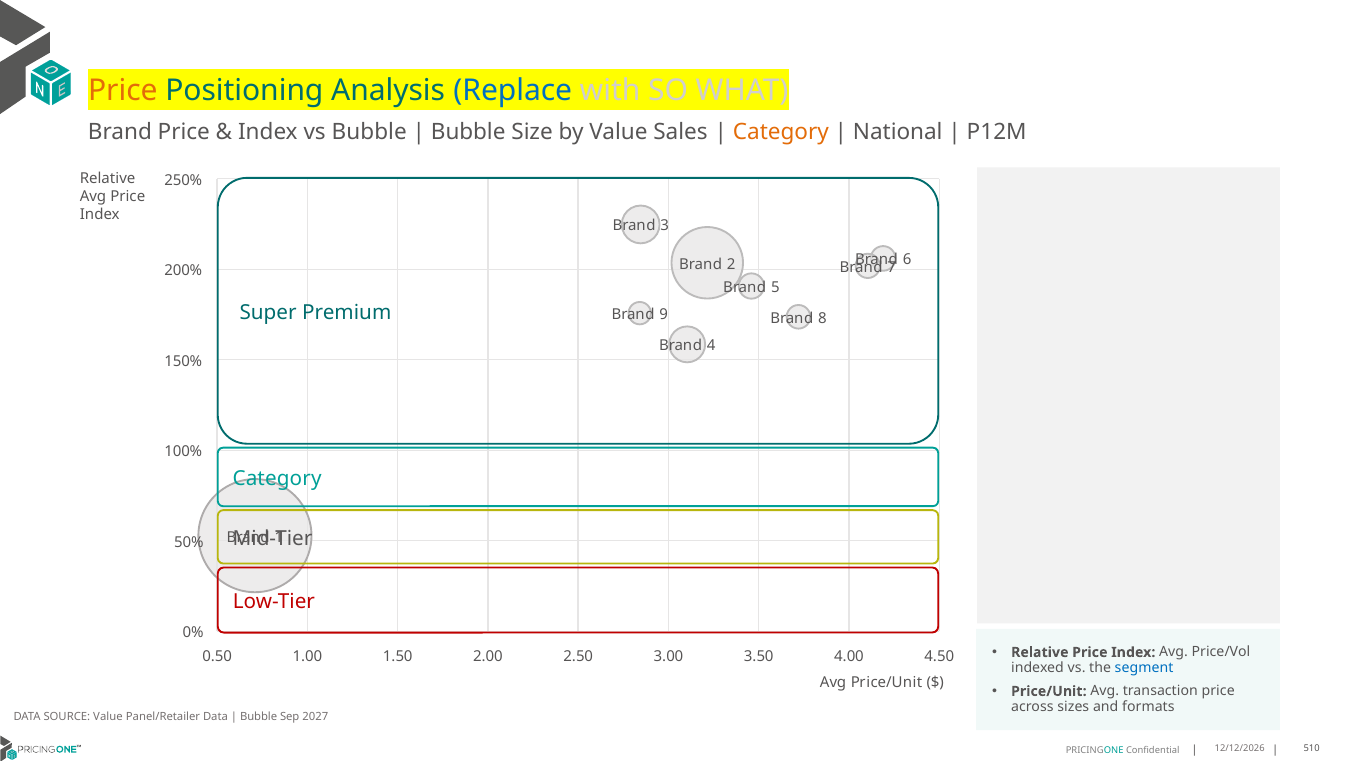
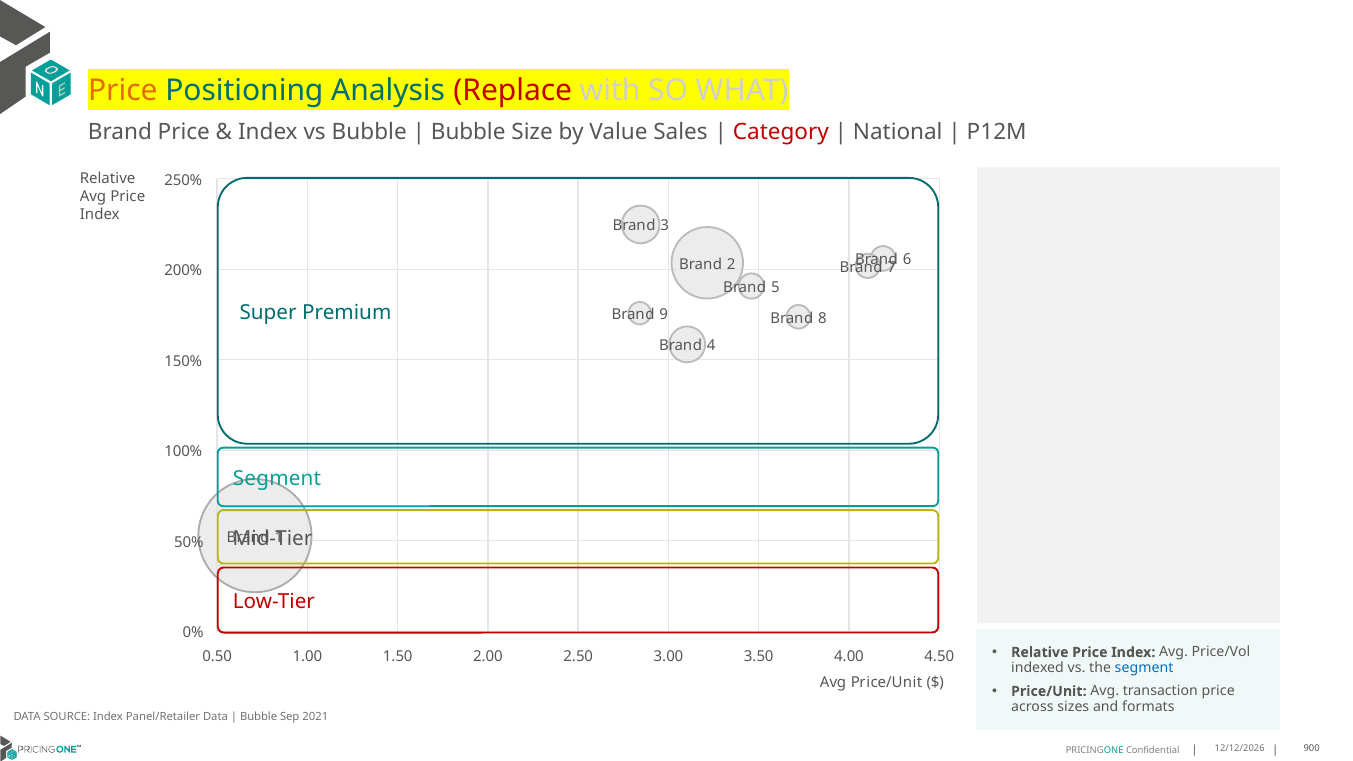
Replace colour: blue -> red
Category at (781, 132) colour: orange -> red
Category at (277, 478): Category -> Segment
SOURCE Value: Value -> Index
2027: 2027 -> 2021
510: 510 -> 900
